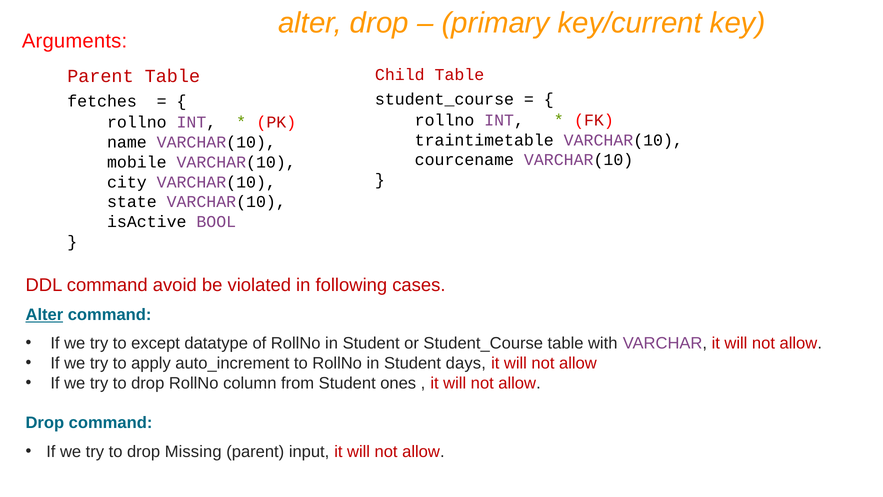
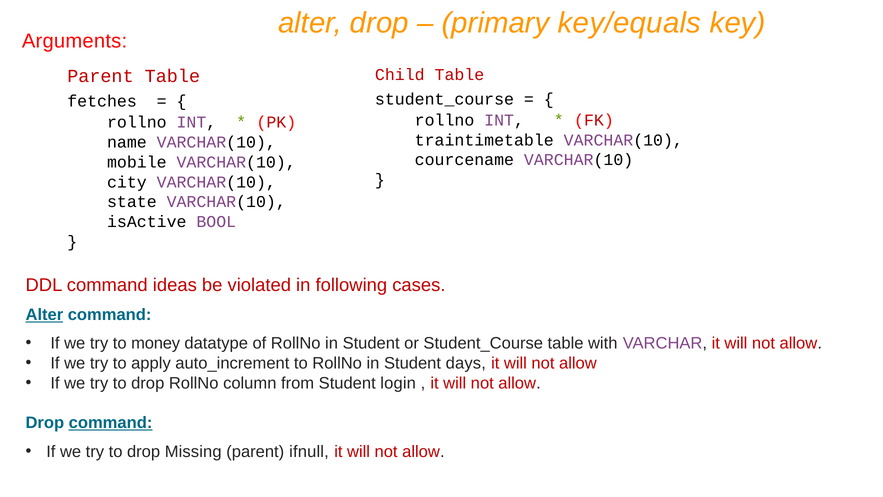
key/current: key/current -> key/equals
avoid: avoid -> ideas
except: except -> money
ones: ones -> login
command at (111, 423) underline: none -> present
input: input -> ifnull
